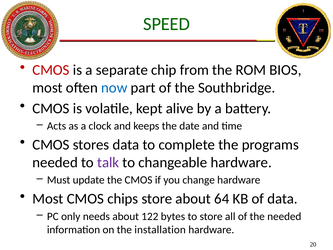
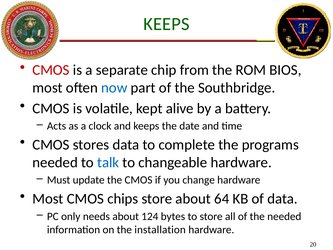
SPEED at (167, 24): SPEED -> KEEPS
talk colour: purple -> blue
122: 122 -> 124
